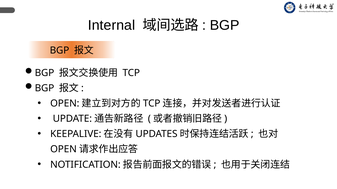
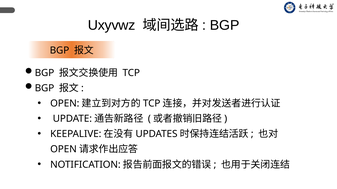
Internal: Internal -> Uxyvwz
